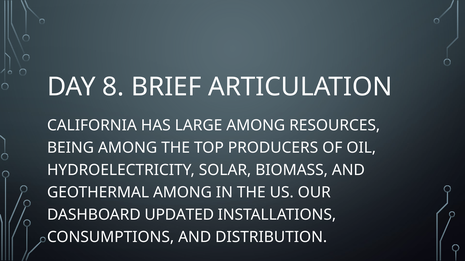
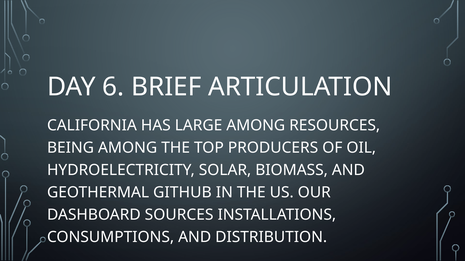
8: 8 -> 6
GEOTHERMAL AMONG: AMONG -> GITHUB
UPDATED: UPDATED -> SOURCES
